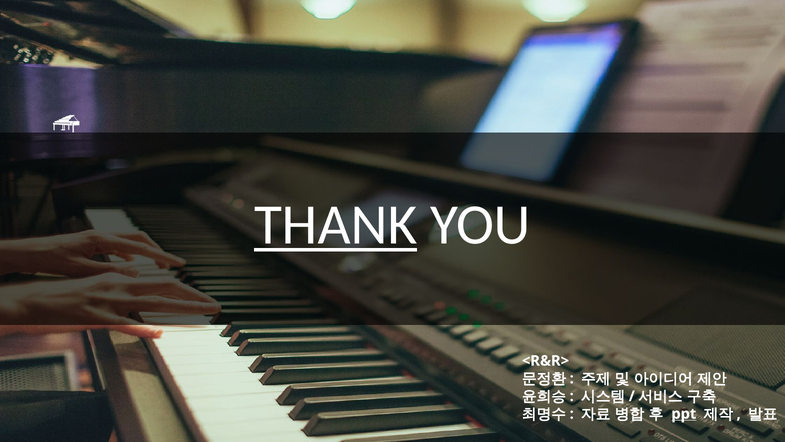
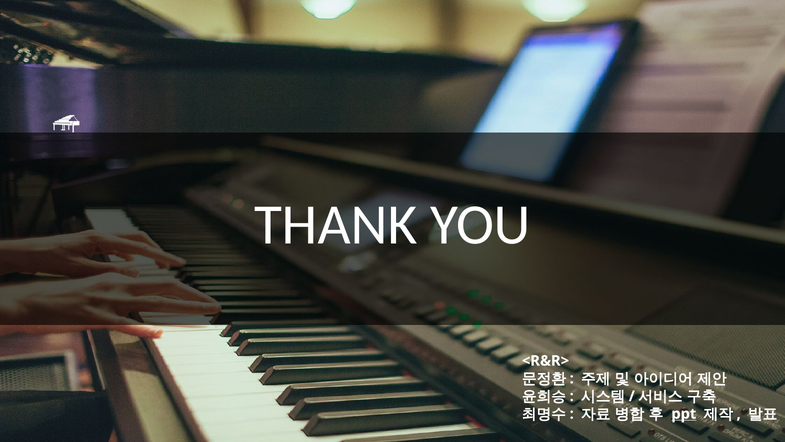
THANK underline: present -> none
